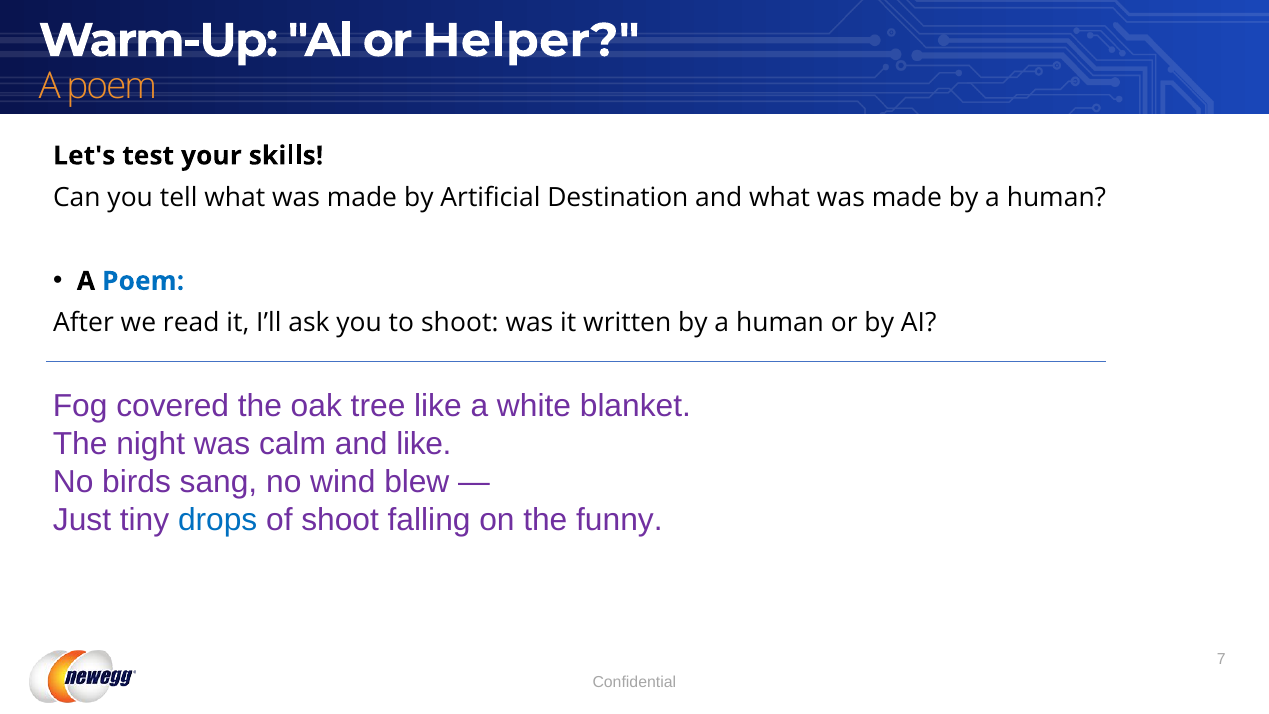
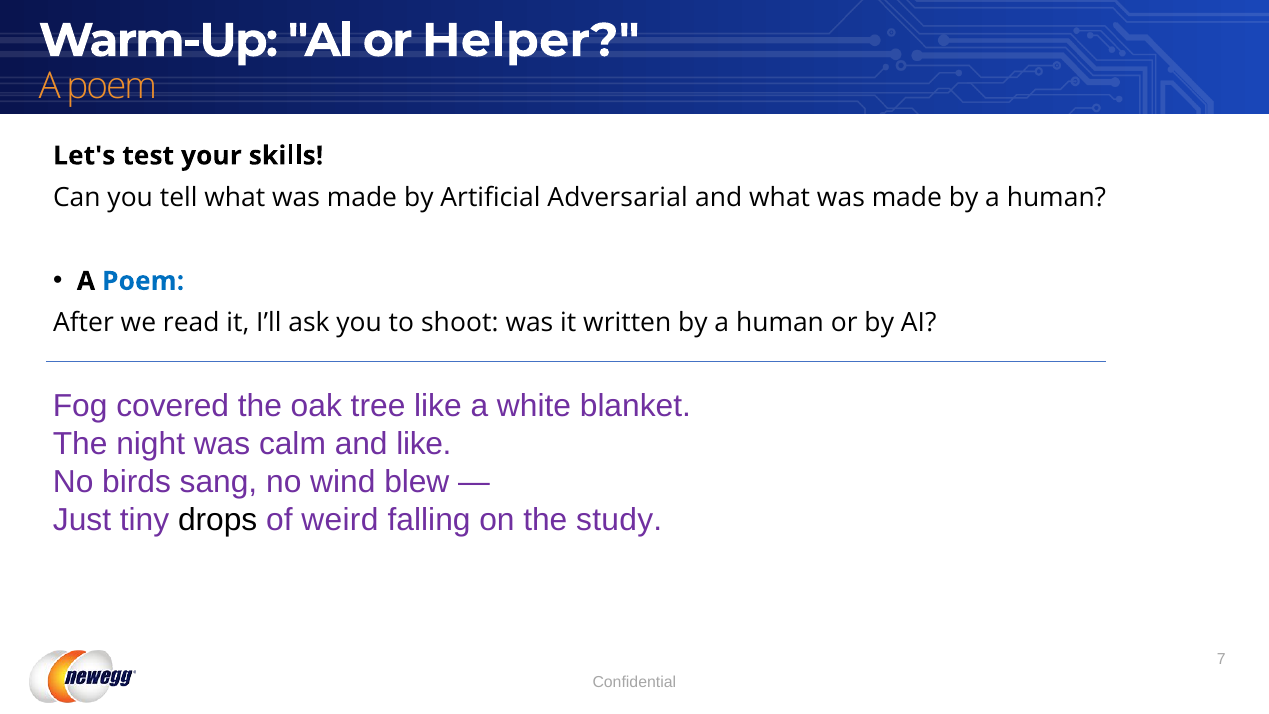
Destination: Destination -> Adversarial
drops colour: blue -> black
of shoot: shoot -> weird
funny: funny -> study
